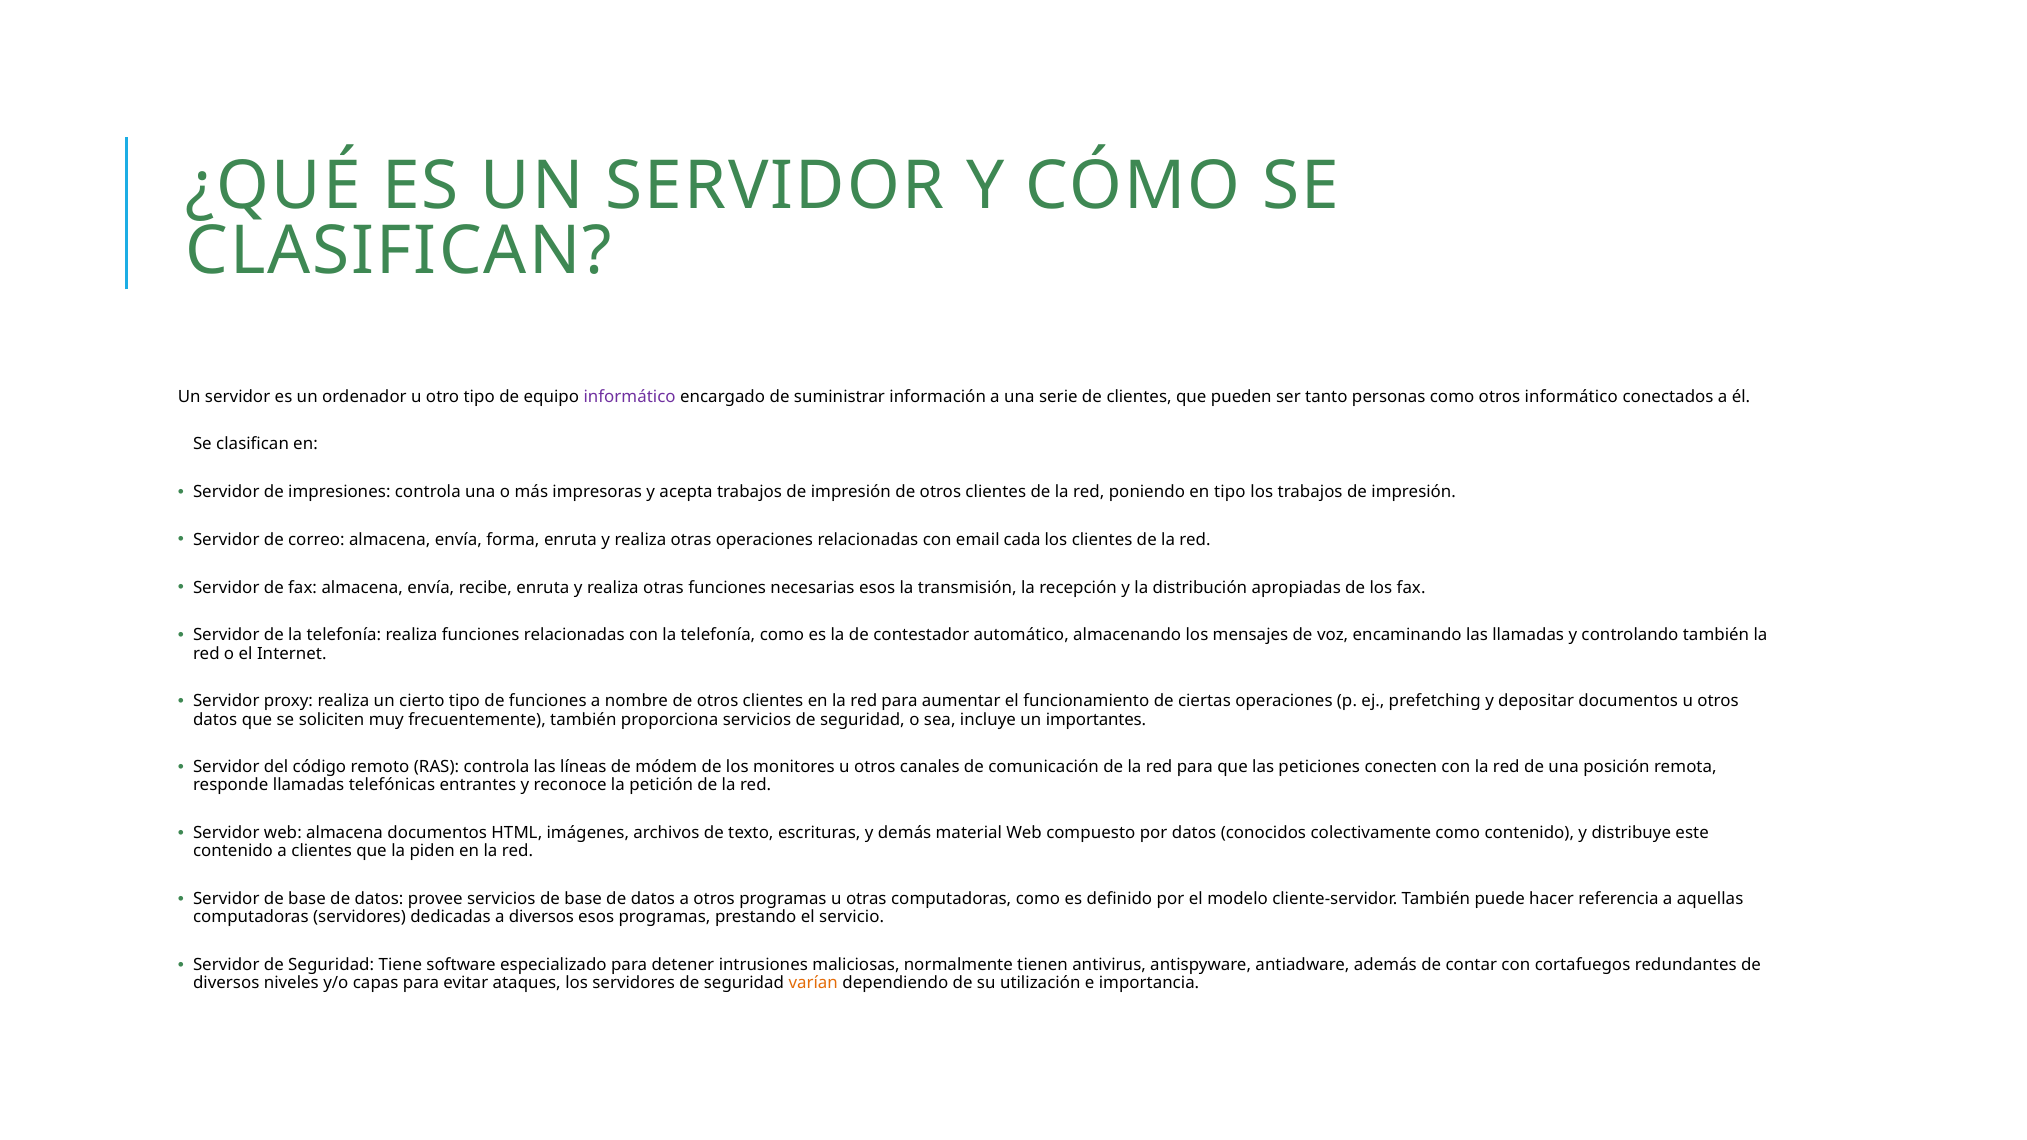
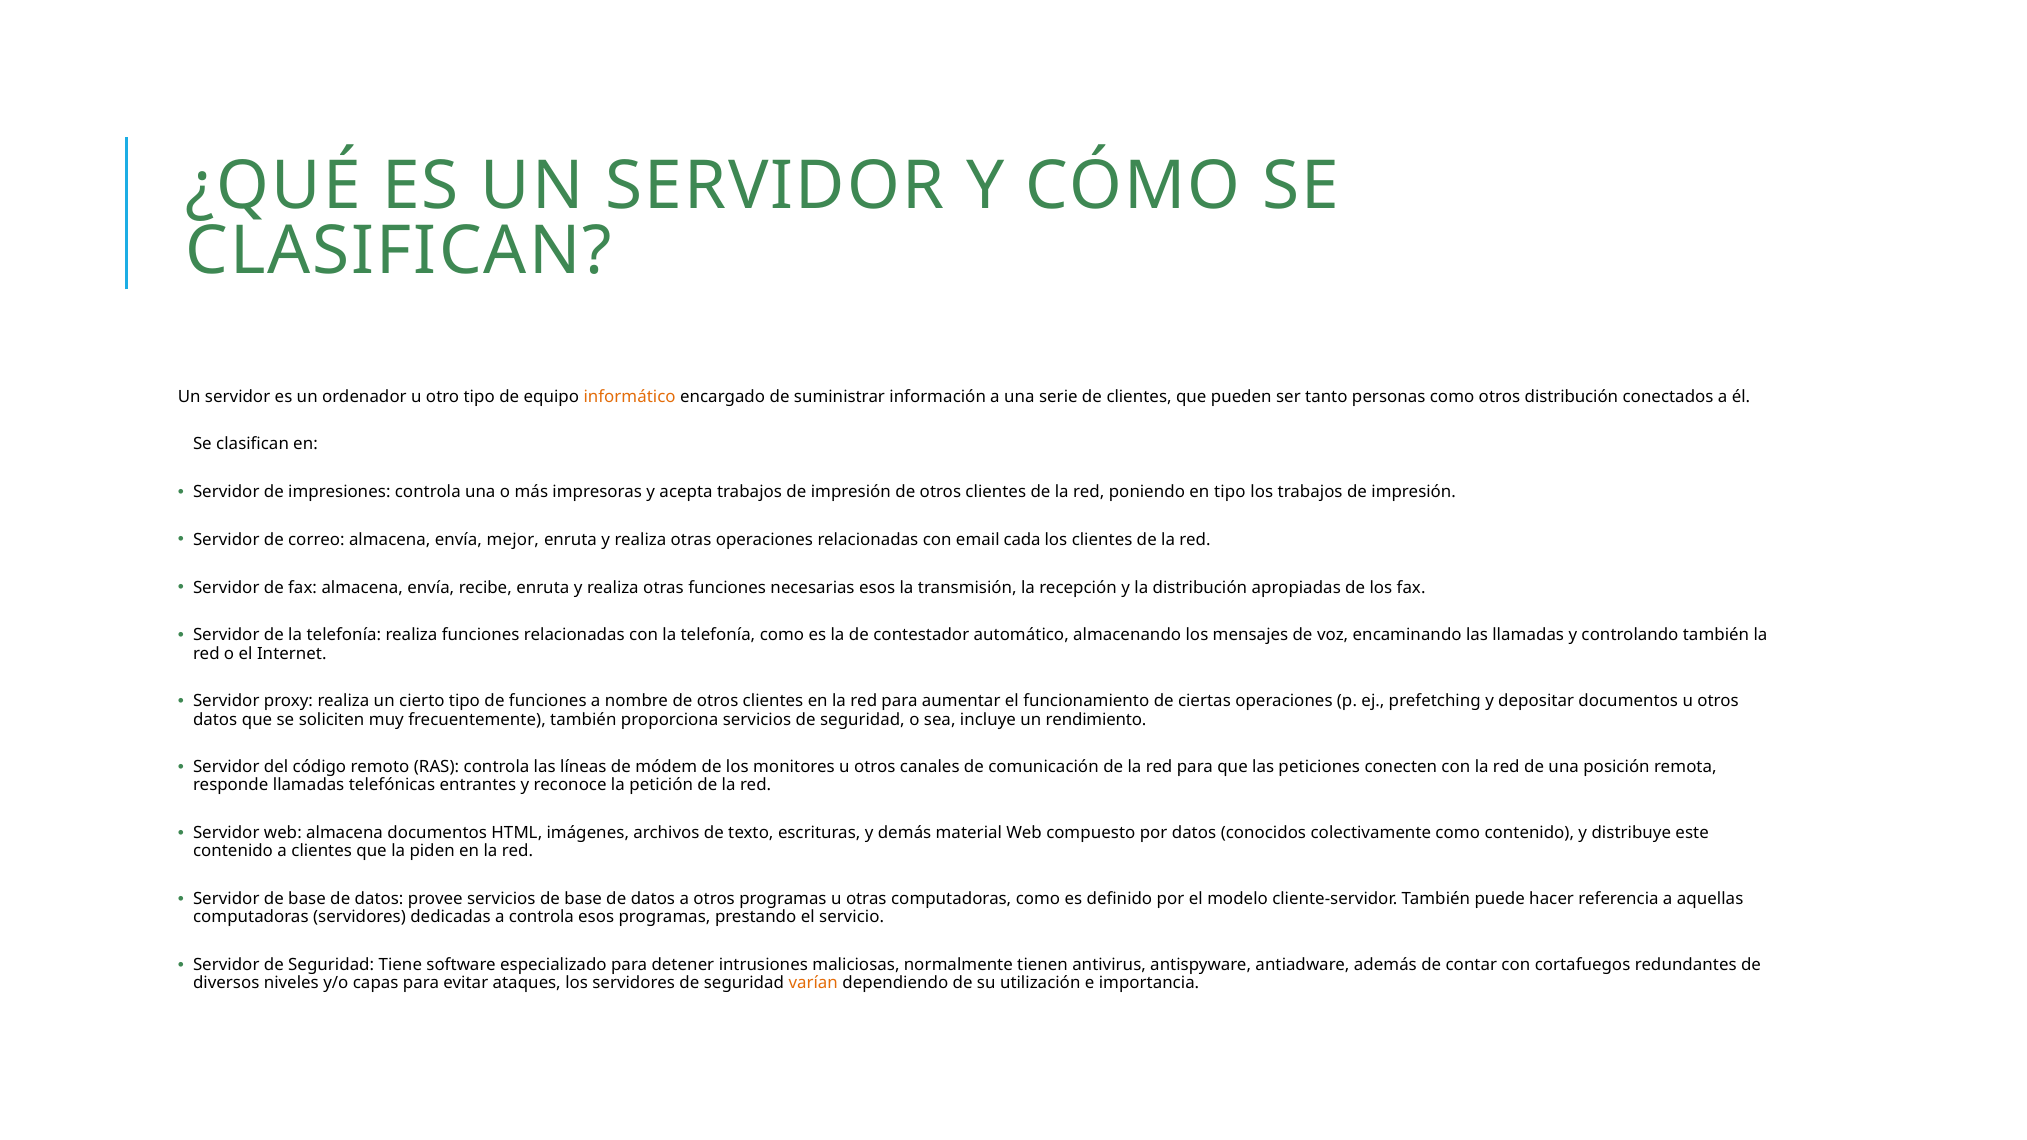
informático at (630, 397) colour: purple -> orange
otros informático: informático -> distribución
forma: forma -> mejor
importantes: importantes -> rendimiento
a diversos: diversos -> controla
